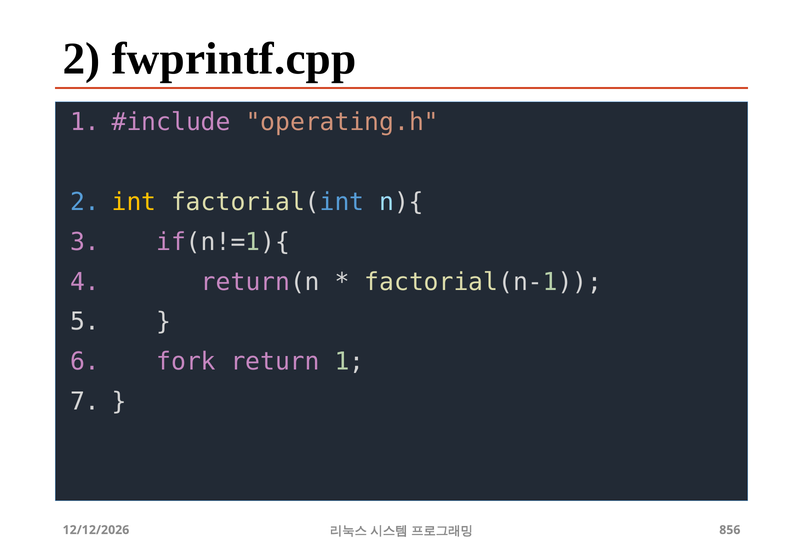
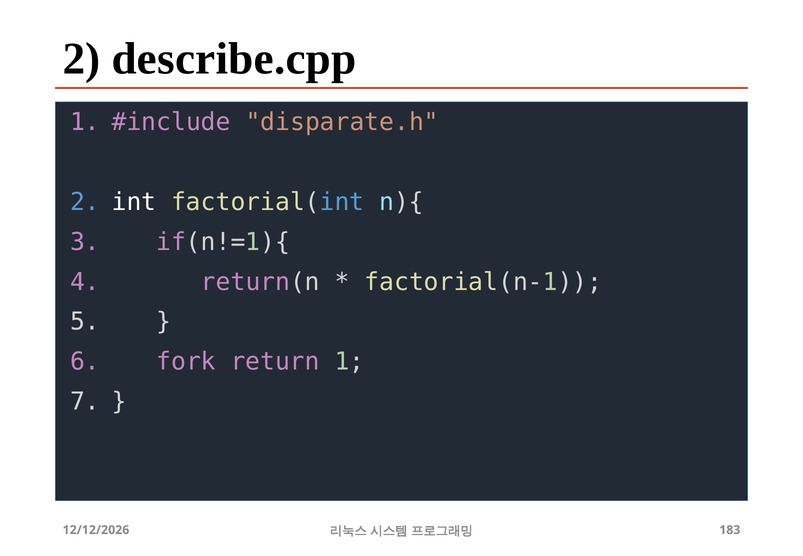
fwprintf.cpp: fwprintf.cpp -> describe.cpp
operating.h: operating.h -> disparate.h
int colour: yellow -> white
856: 856 -> 183
